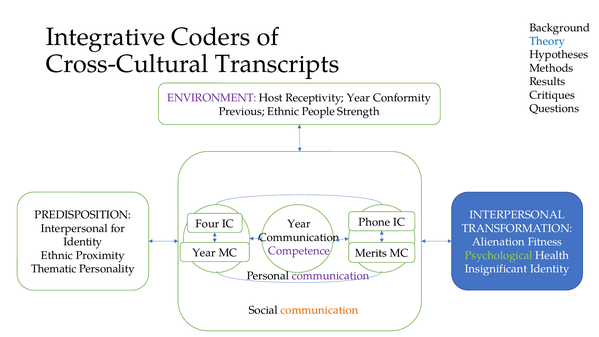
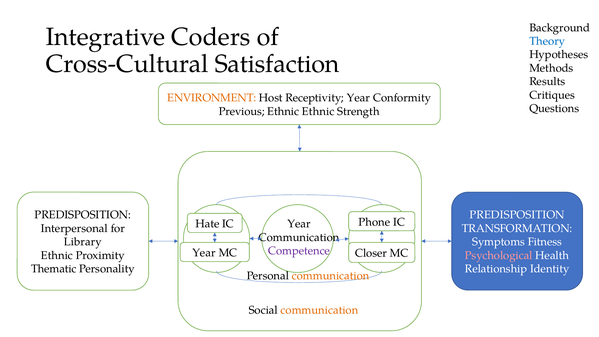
Transcripts: Transcripts -> Satisfaction
ENVIRONMENT colour: purple -> orange
Ethnic People: People -> Ethnic
INTERPERSONAL at (517, 215): INTERPERSONAL -> PREDISPOSITION
Four: Four -> Hate
Identity at (83, 242): Identity -> Library
Alienation: Alienation -> Symptoms
Merits: Merits -> Closer
Psychological colour: light green -> pink
Insignificant: Insignificant -> Relationship
communication at (331, 276) colour: purple -> orange
